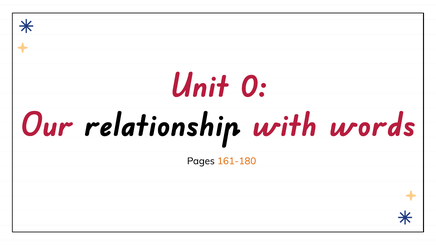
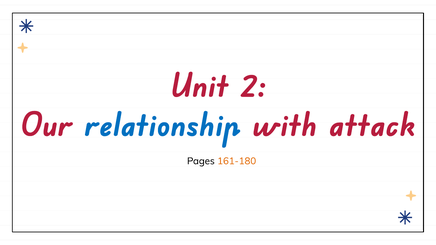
0: 0 -> 2
relationship colour: black -> blue
words: words -> attack
